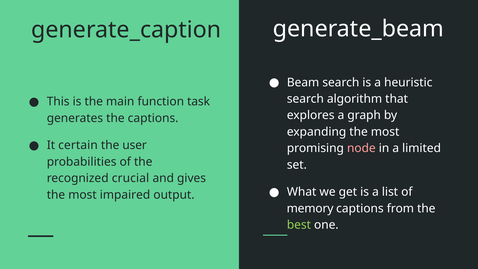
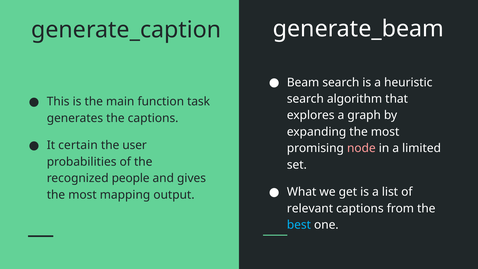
crucial: crucial -> people
impaired: impaired -> mapping
memory: memory -> relevant
best colour: light green -> light blue
